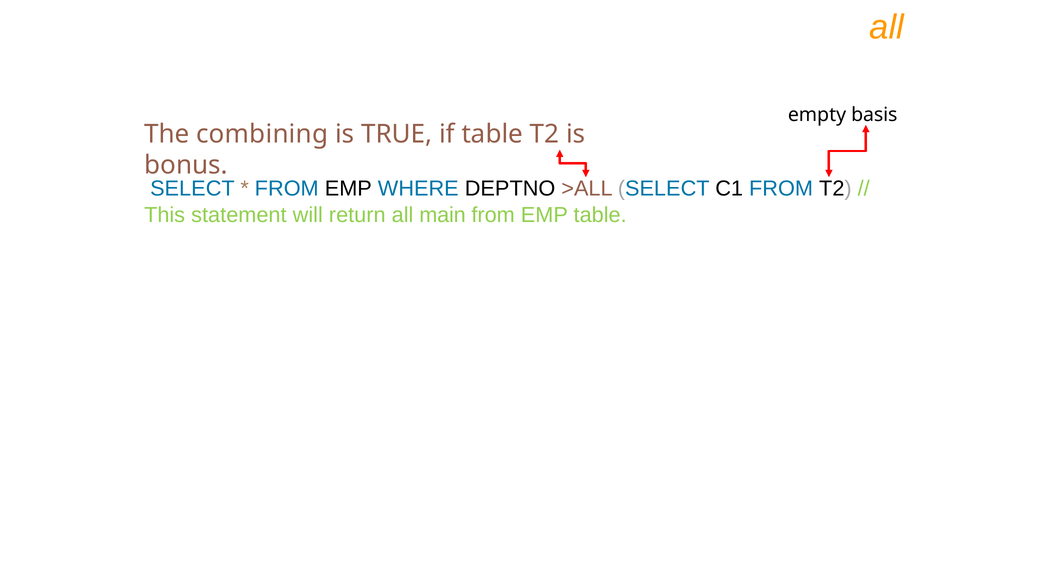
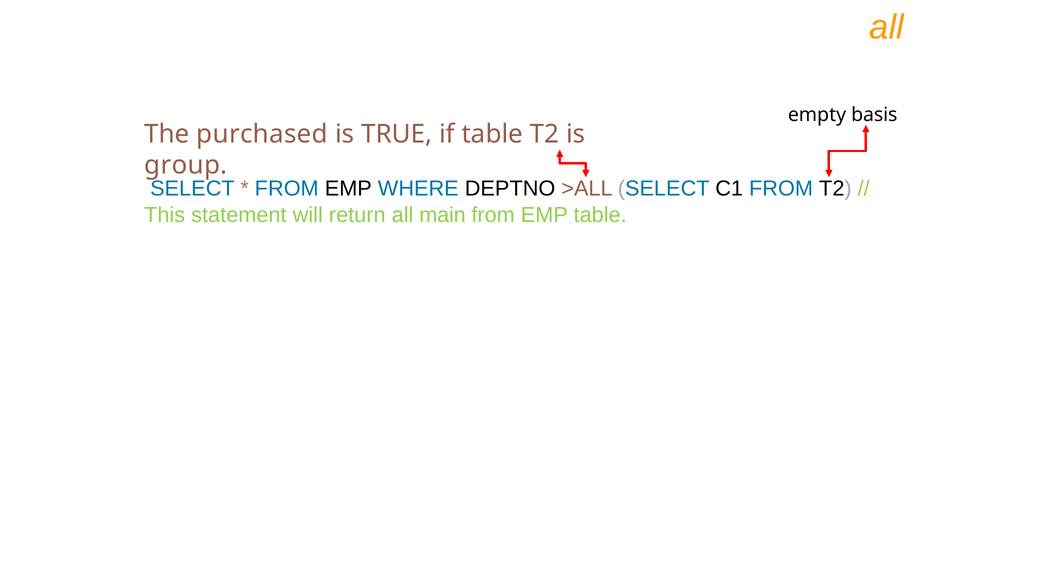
combining: combining -> purchased
bonus: bonus -> group
